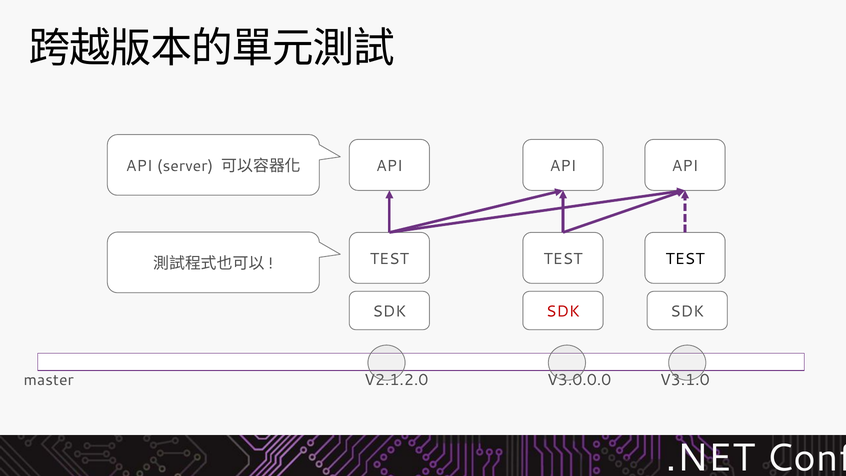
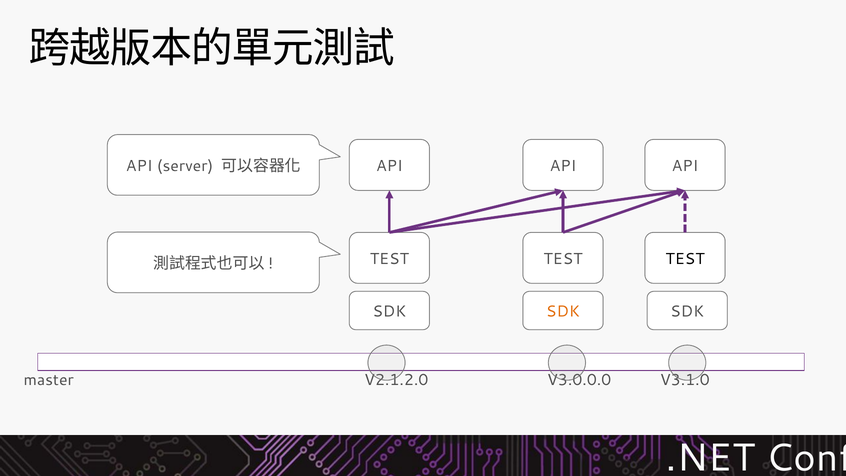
SDK at (563, 312) colour: red -> orange
